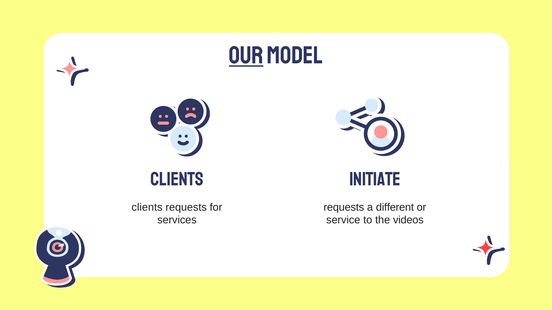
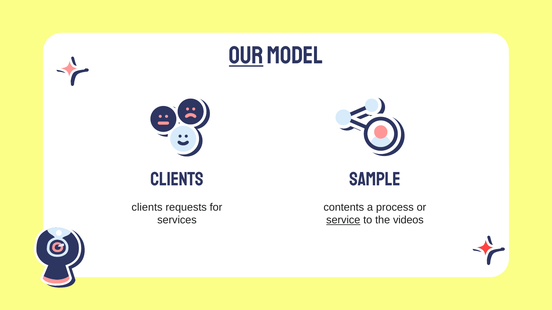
Initiate: Initiate -> Sample
requests at (344, 208): requests -> contents
different: different -> process
service underline: none -> present
